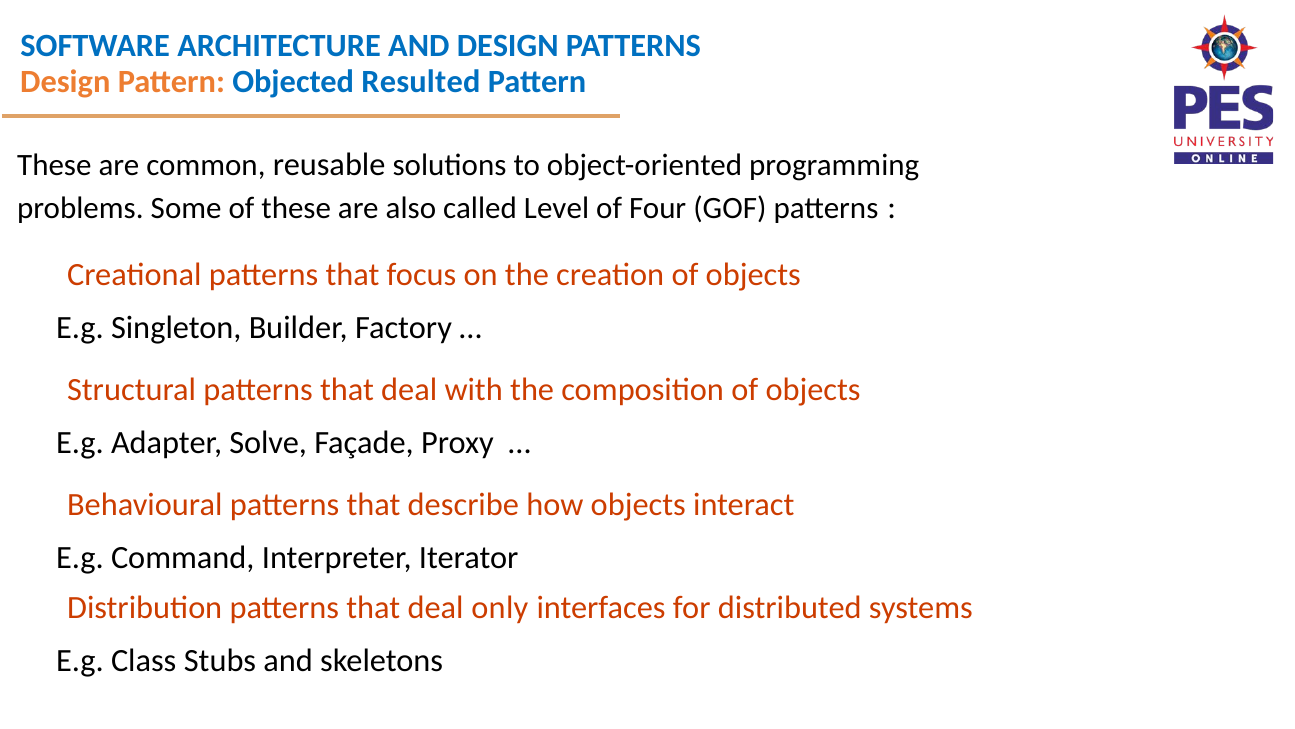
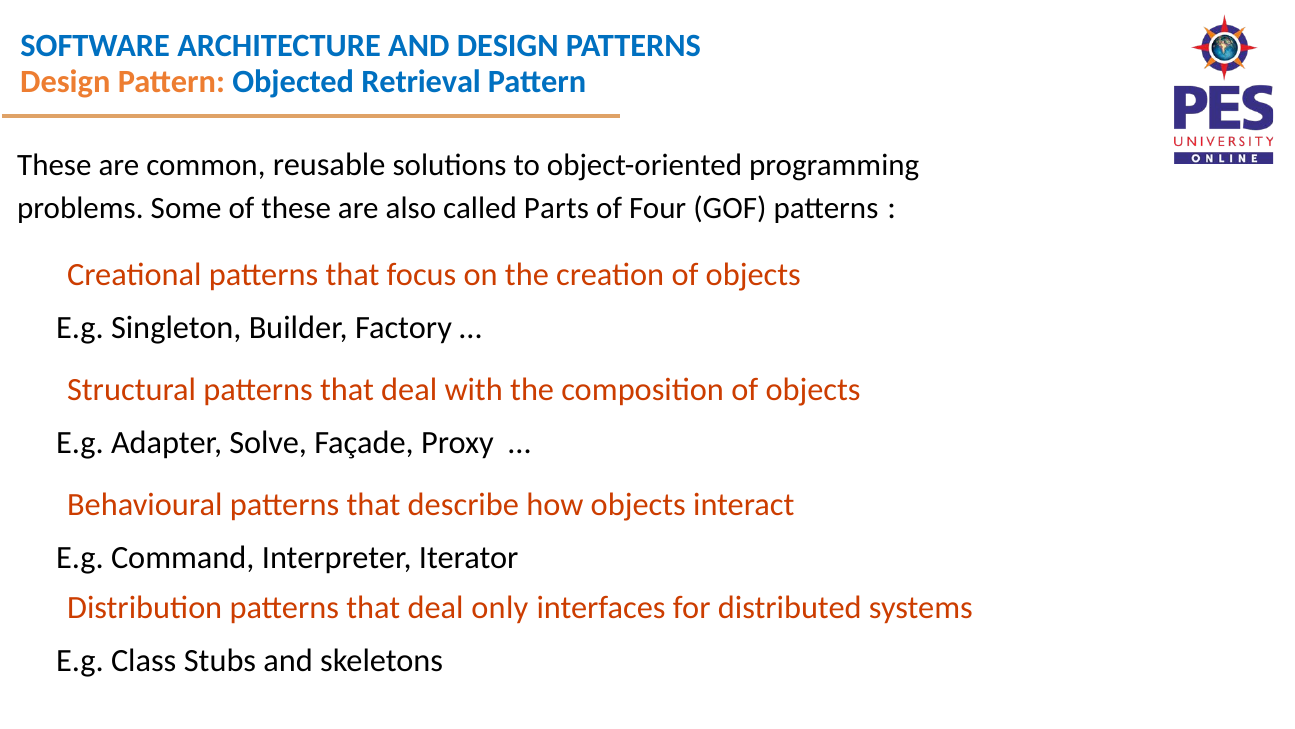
Resulted: Resulted -> Retrieval
Level: Level -> Parts
